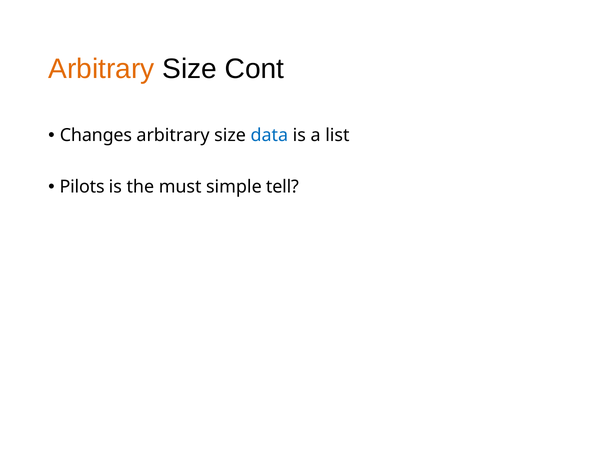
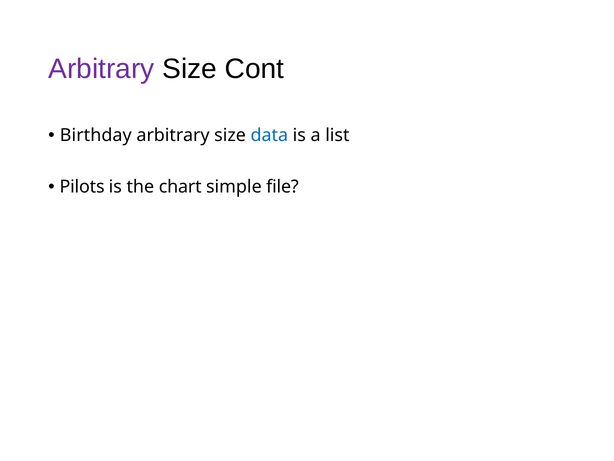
Arbitrary at (101, 69) colour: orange -> purple
Changes: Changes -> Birthday
must: must -> chart
tell: tell -> file
